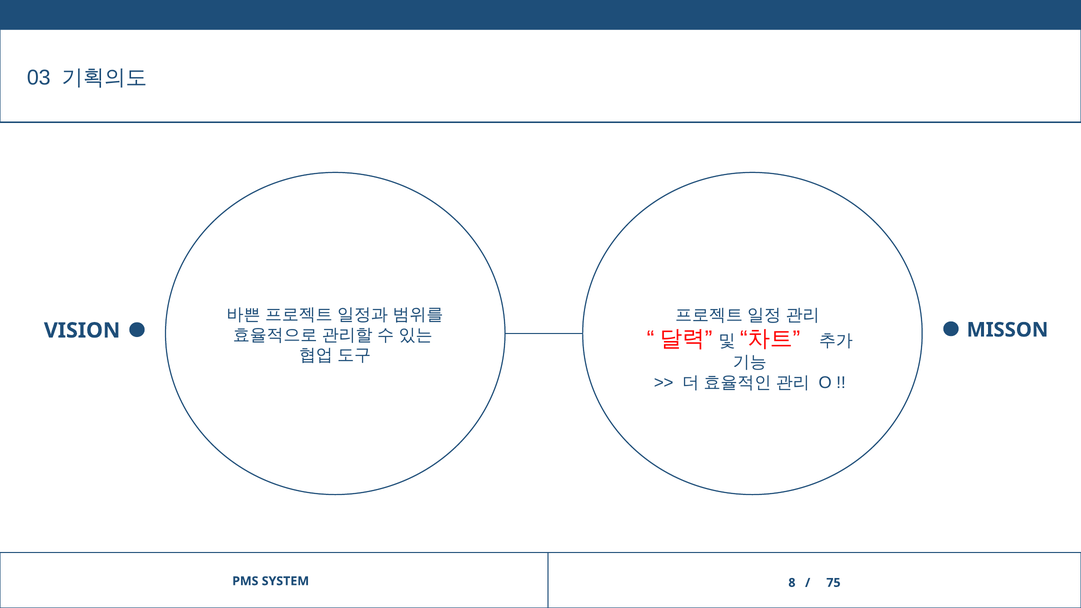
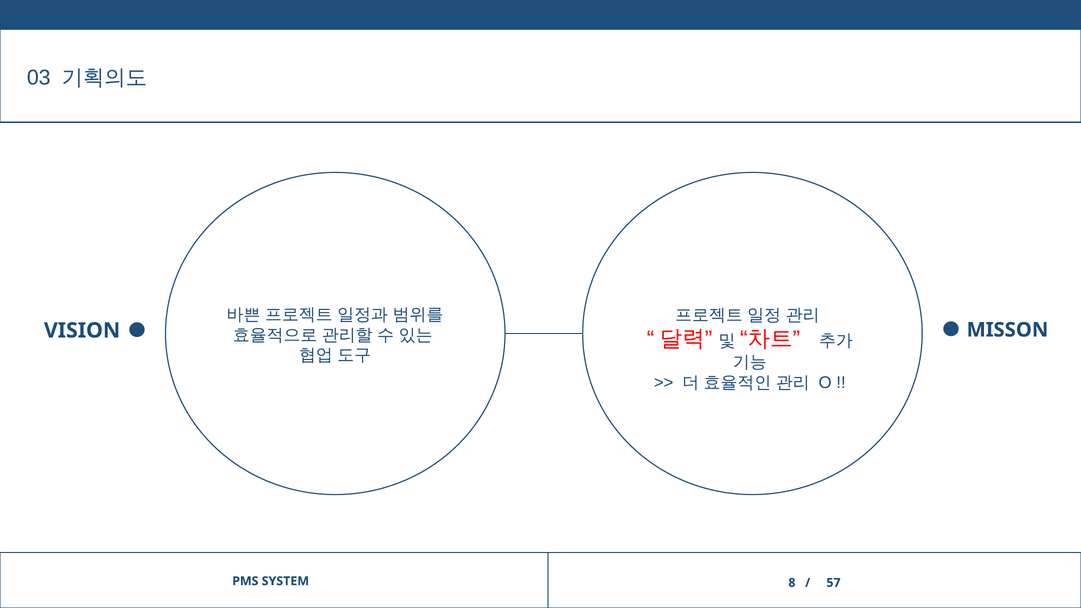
75: 75 -> 57
